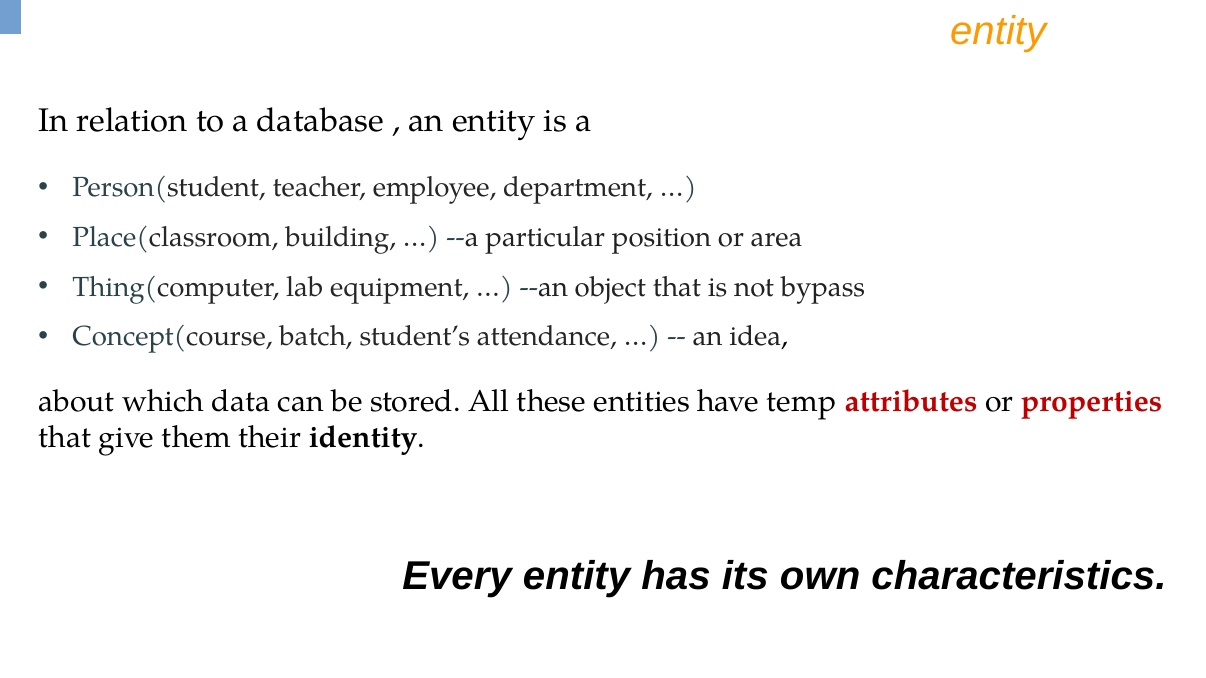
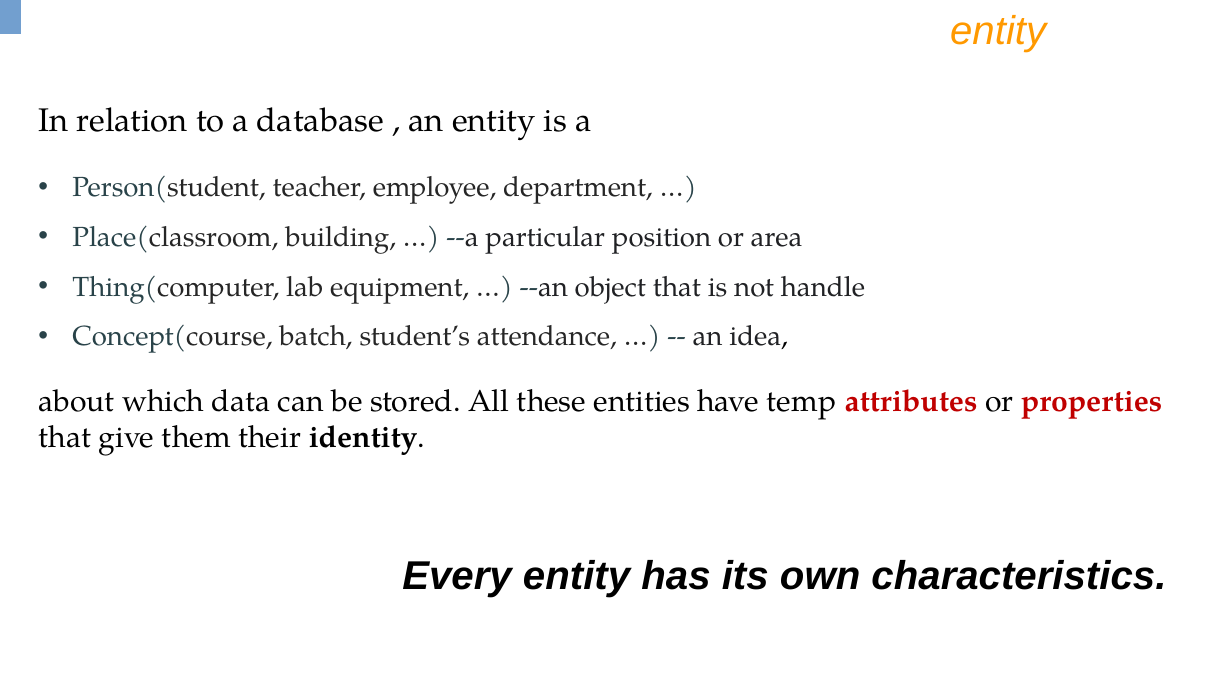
bypass: bypass -> handle
